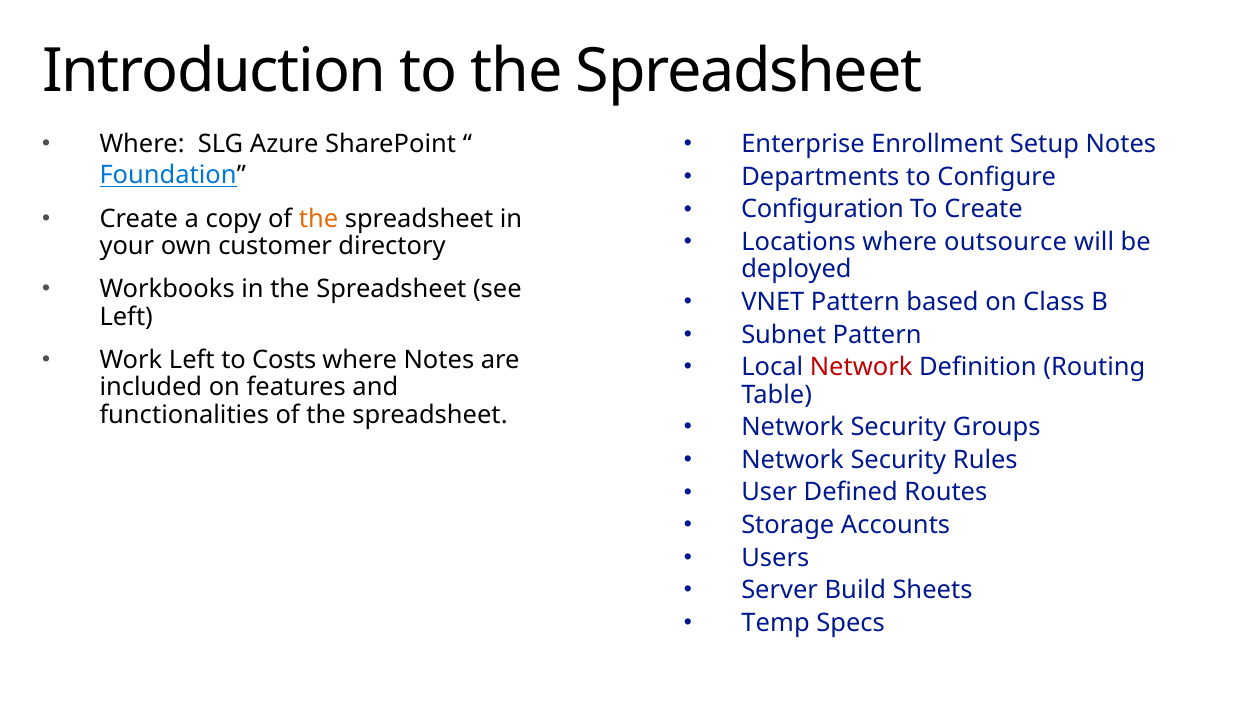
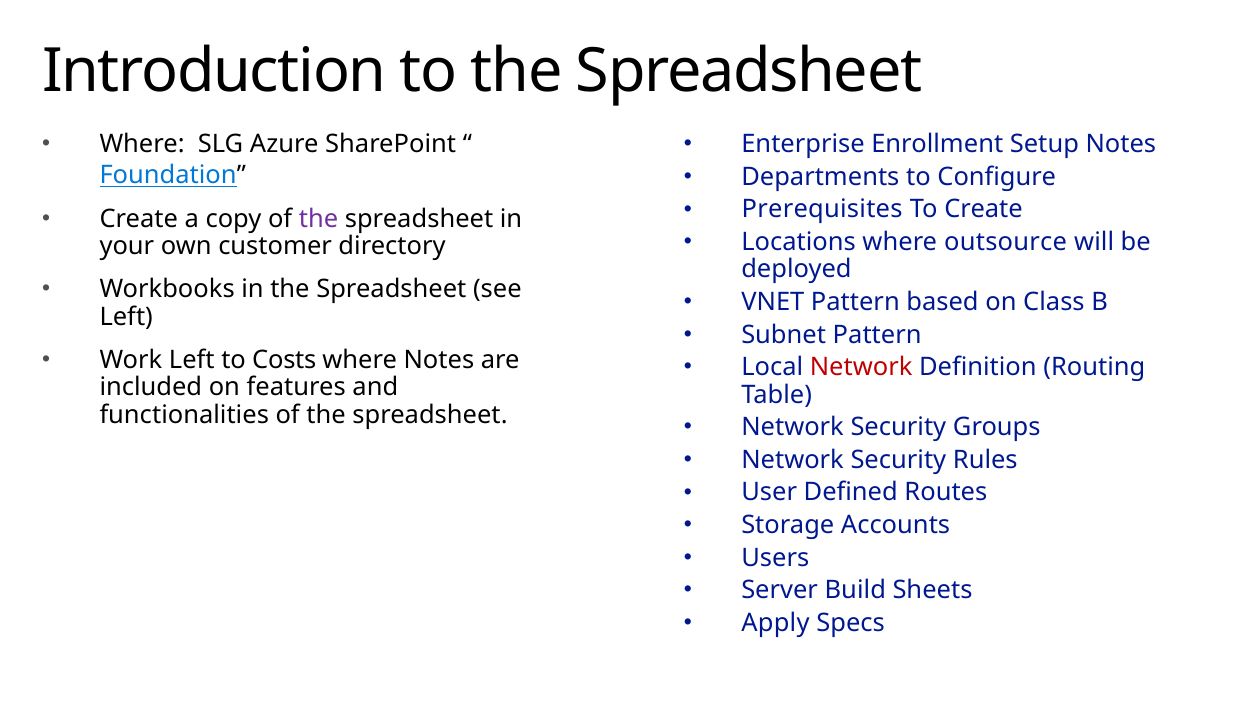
Configuration: Configuration -> Prerequisites
the at (319, 219) colour: orange -> purple
Temp: Temp -> Apply
